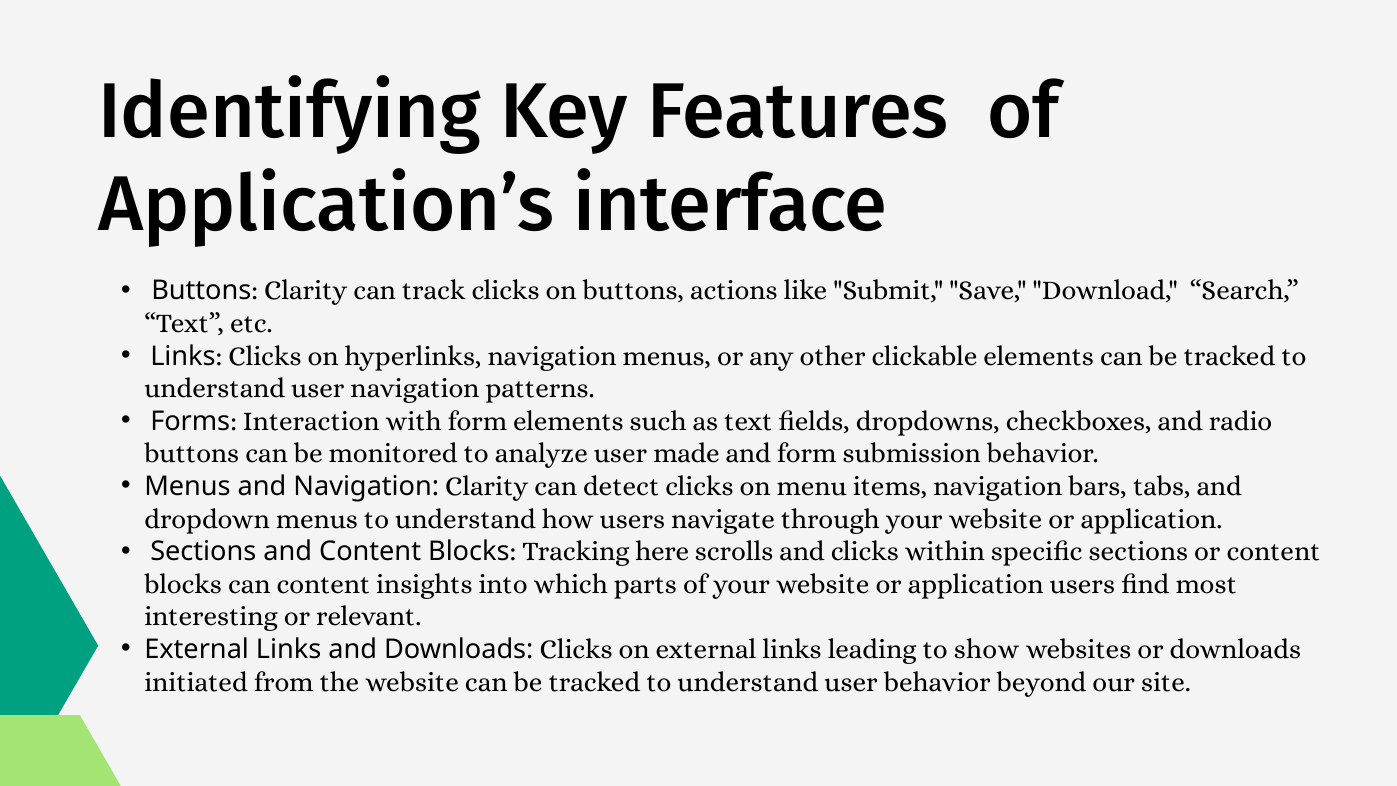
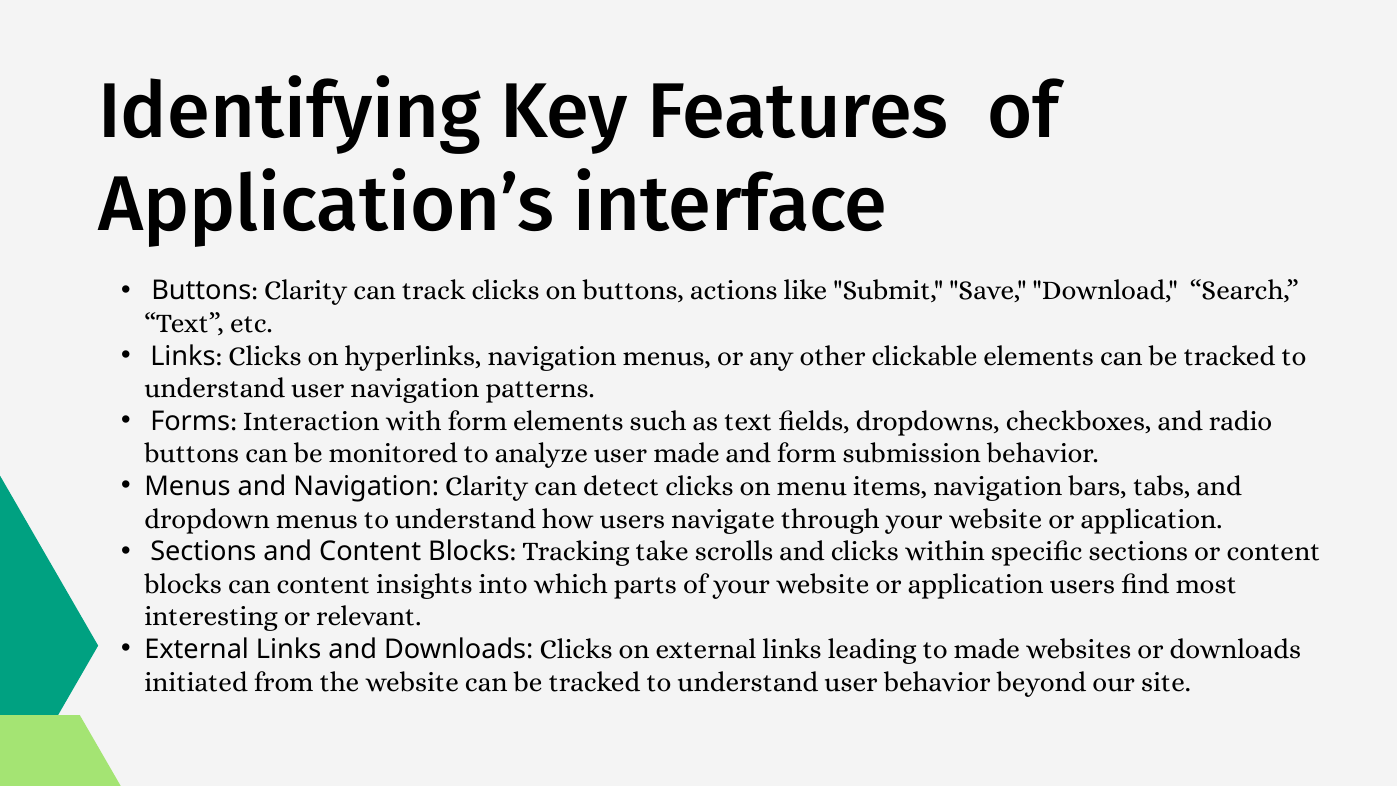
here: here -> take
to show: show -> made
